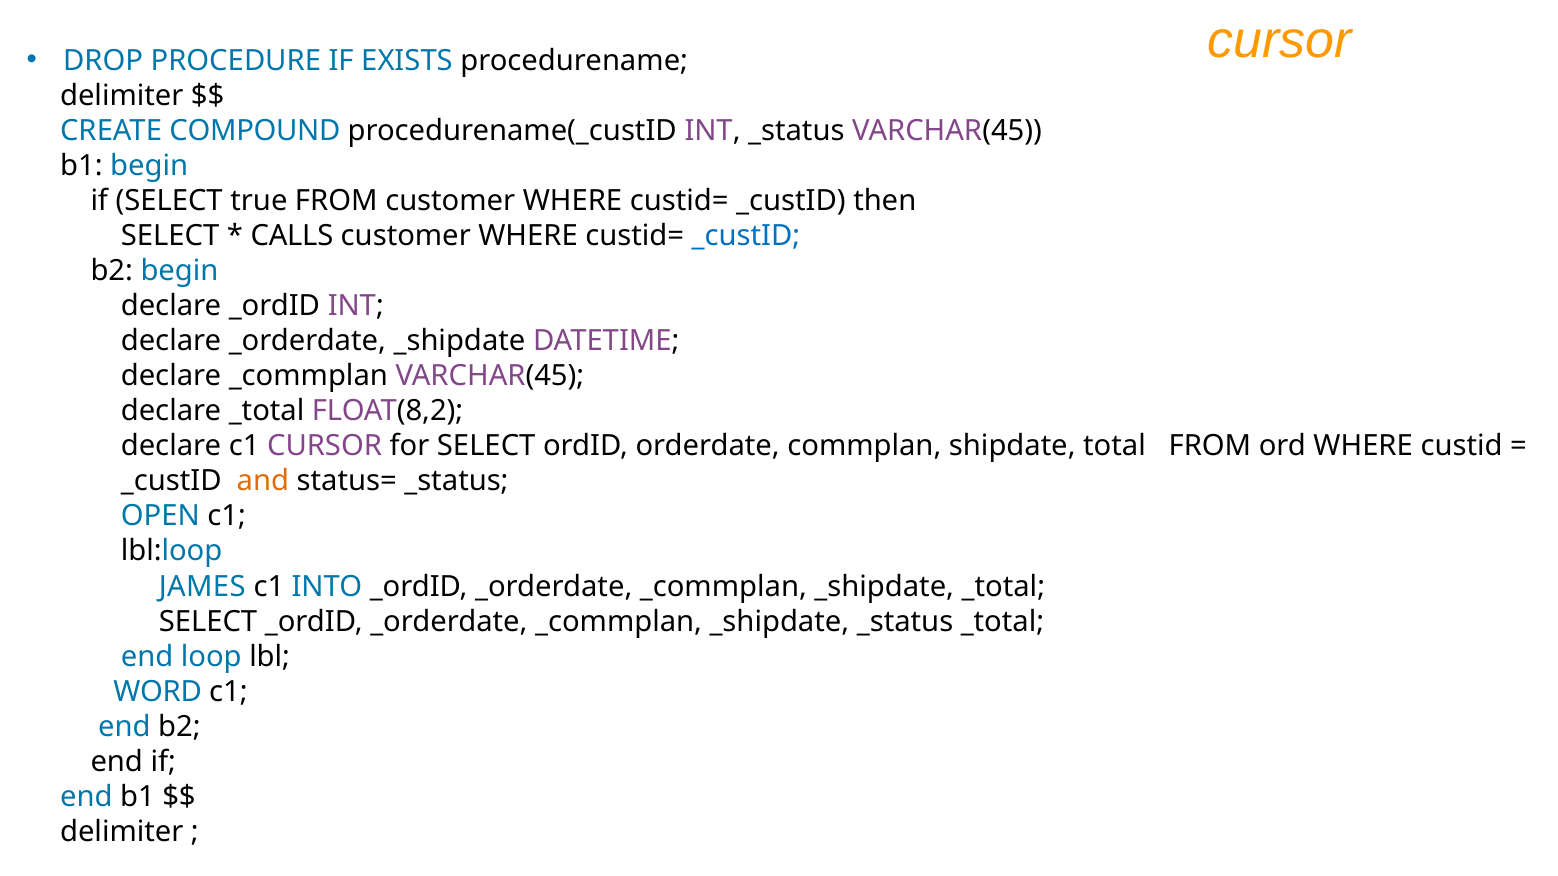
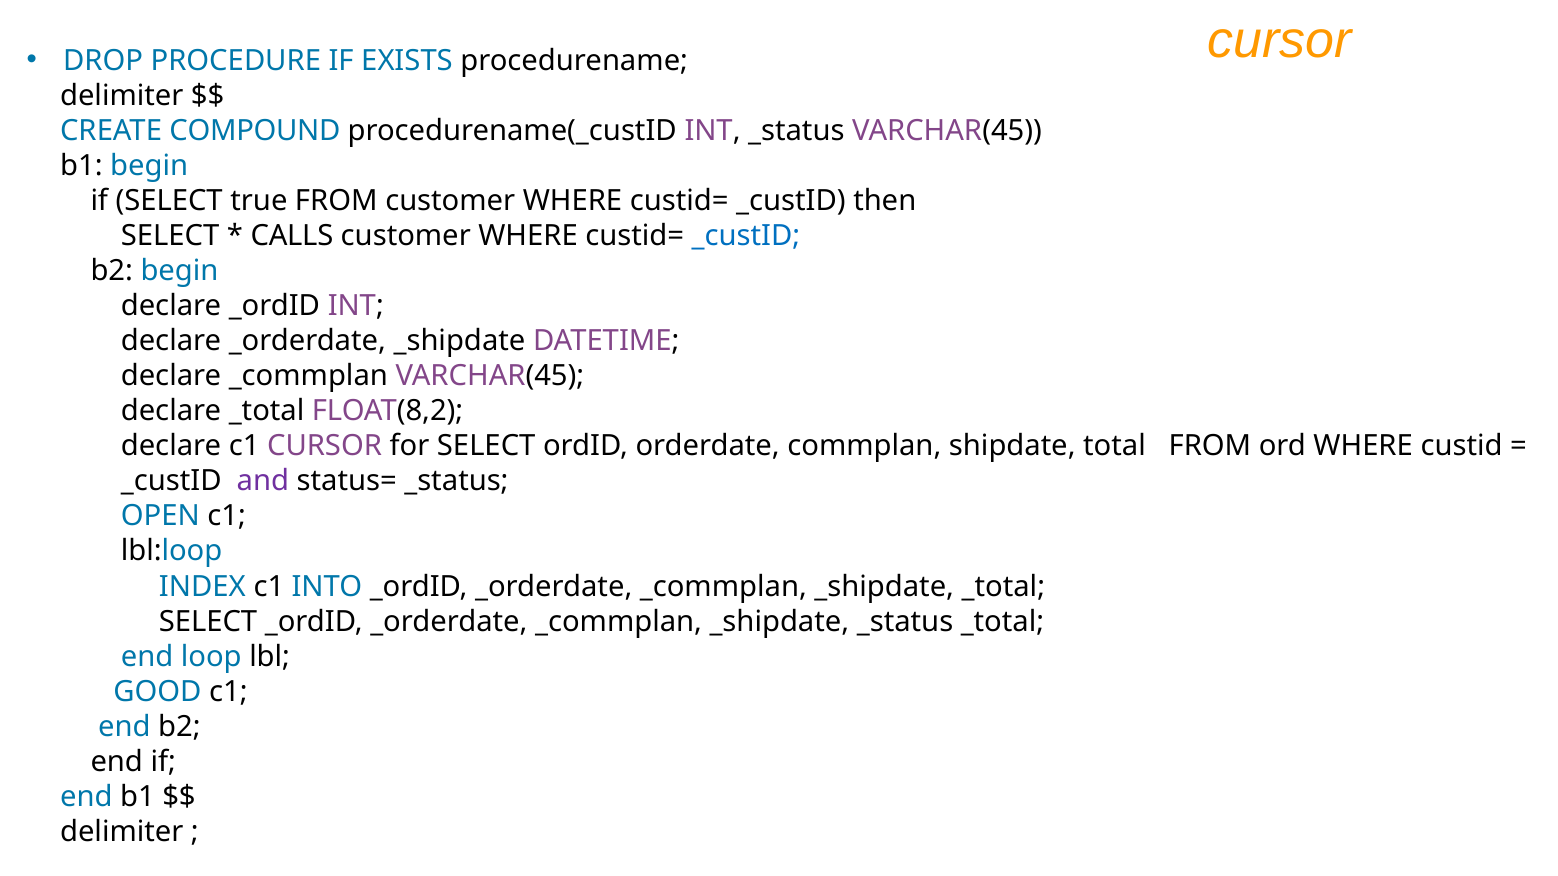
and colour: orange -> purple
JAMES: JAMES -> INDEX
WORD: WORD -> GOOD
